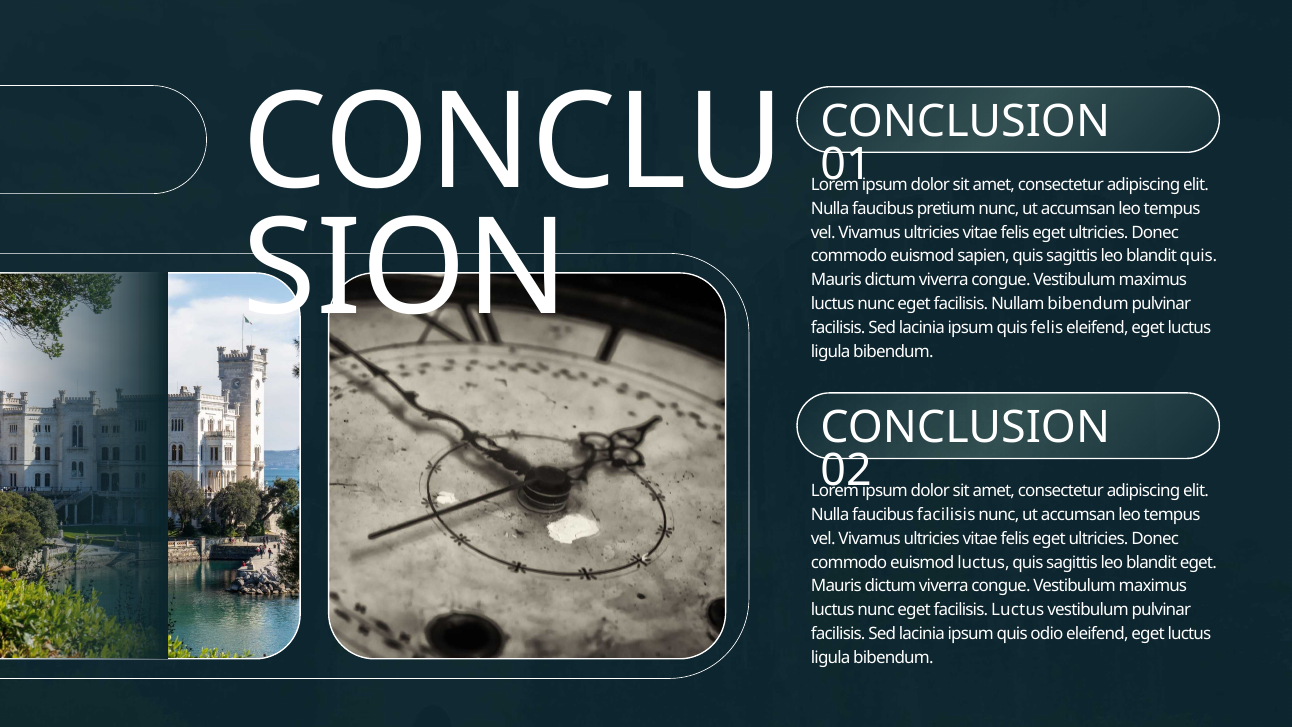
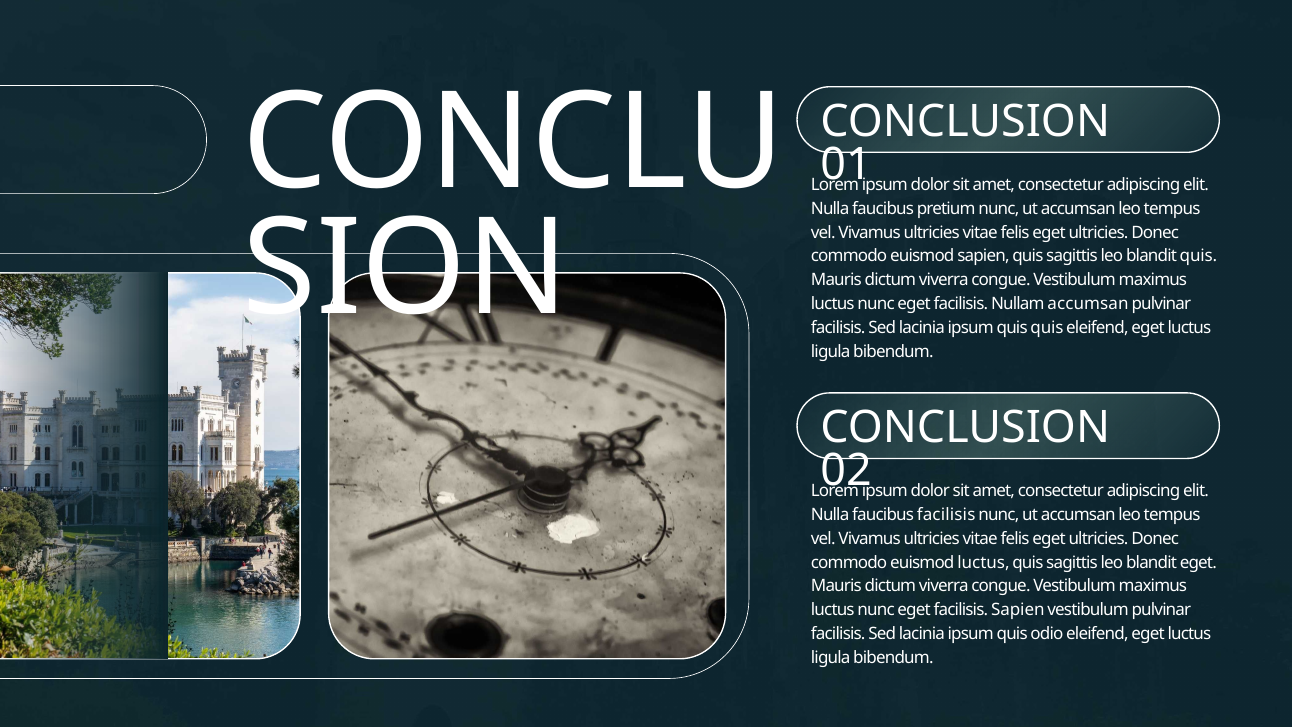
Nullam bibendum: bibendum -> accumsan
quis felis: felis -> quis
facilisis Luctus: Luctus -> Sapien
